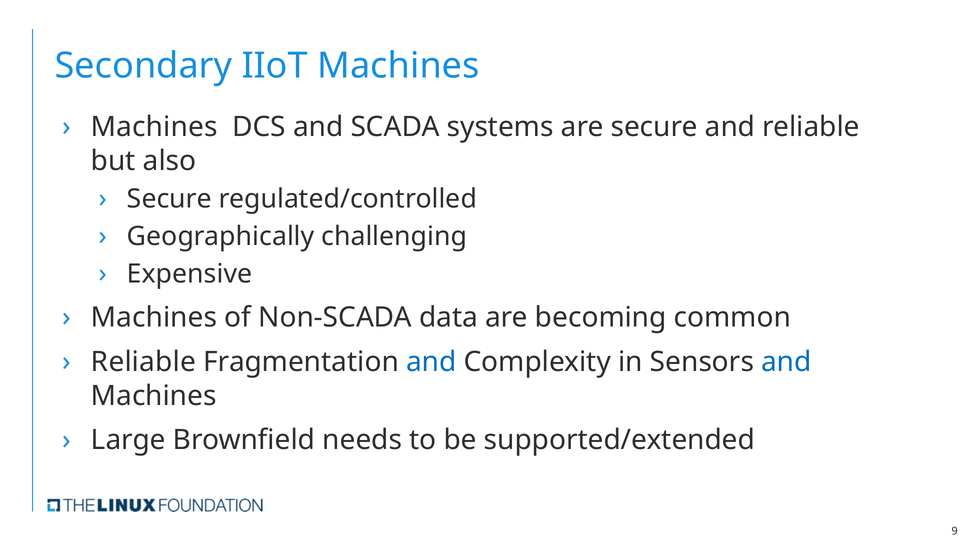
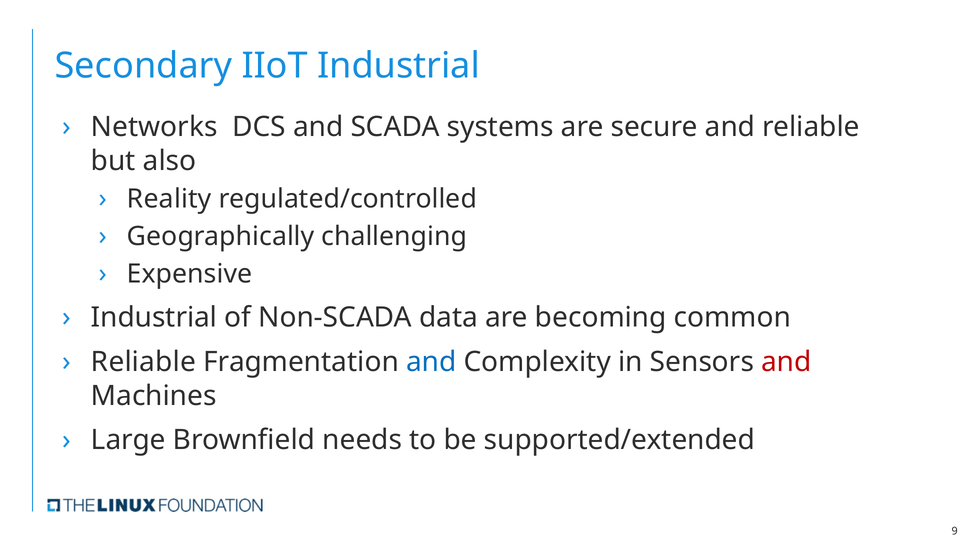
IIoT Machines: Machines -> Industrial
Machines at (154, 127): Machines -> Networks
Secure at (169, 199): Secure -> Reality
Machines at (154, 317): Machines -> Industrial
and at (786, 362) colour: blue -> red
